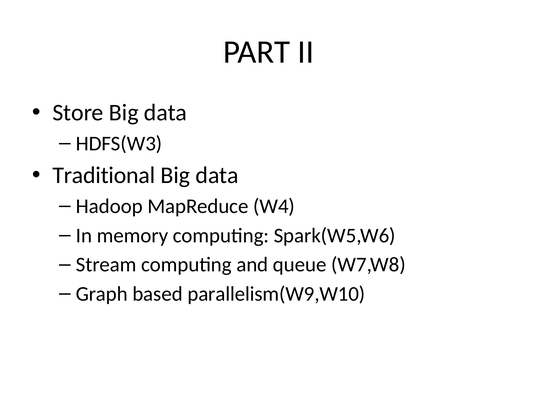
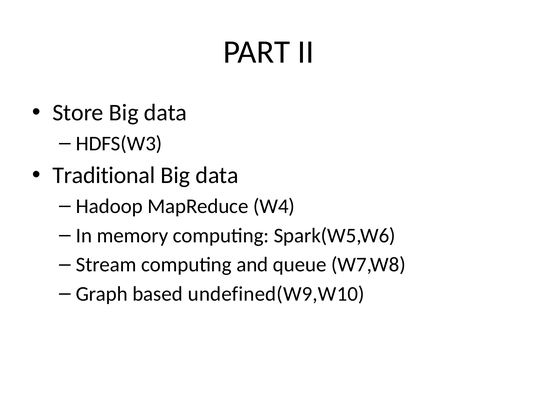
parallelism(W9,W10: parallelism(W9,W10 -> undefined(W9,W10
